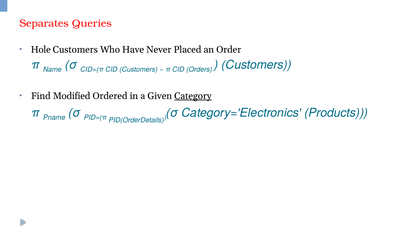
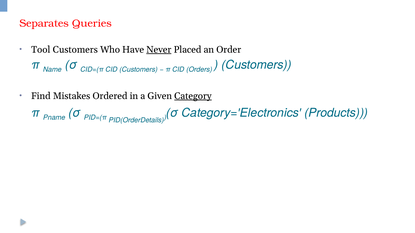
Hole: Hole -> Tool
Never underline: none -> present
Modified: Modified -> Mistakes
